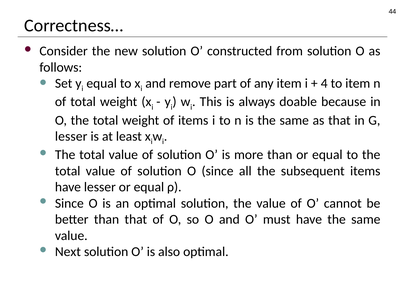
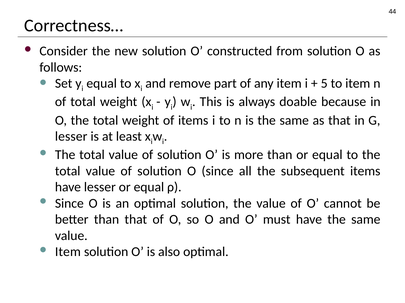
4: 4 -> 5
Next at (68, 252): Next -> Item
